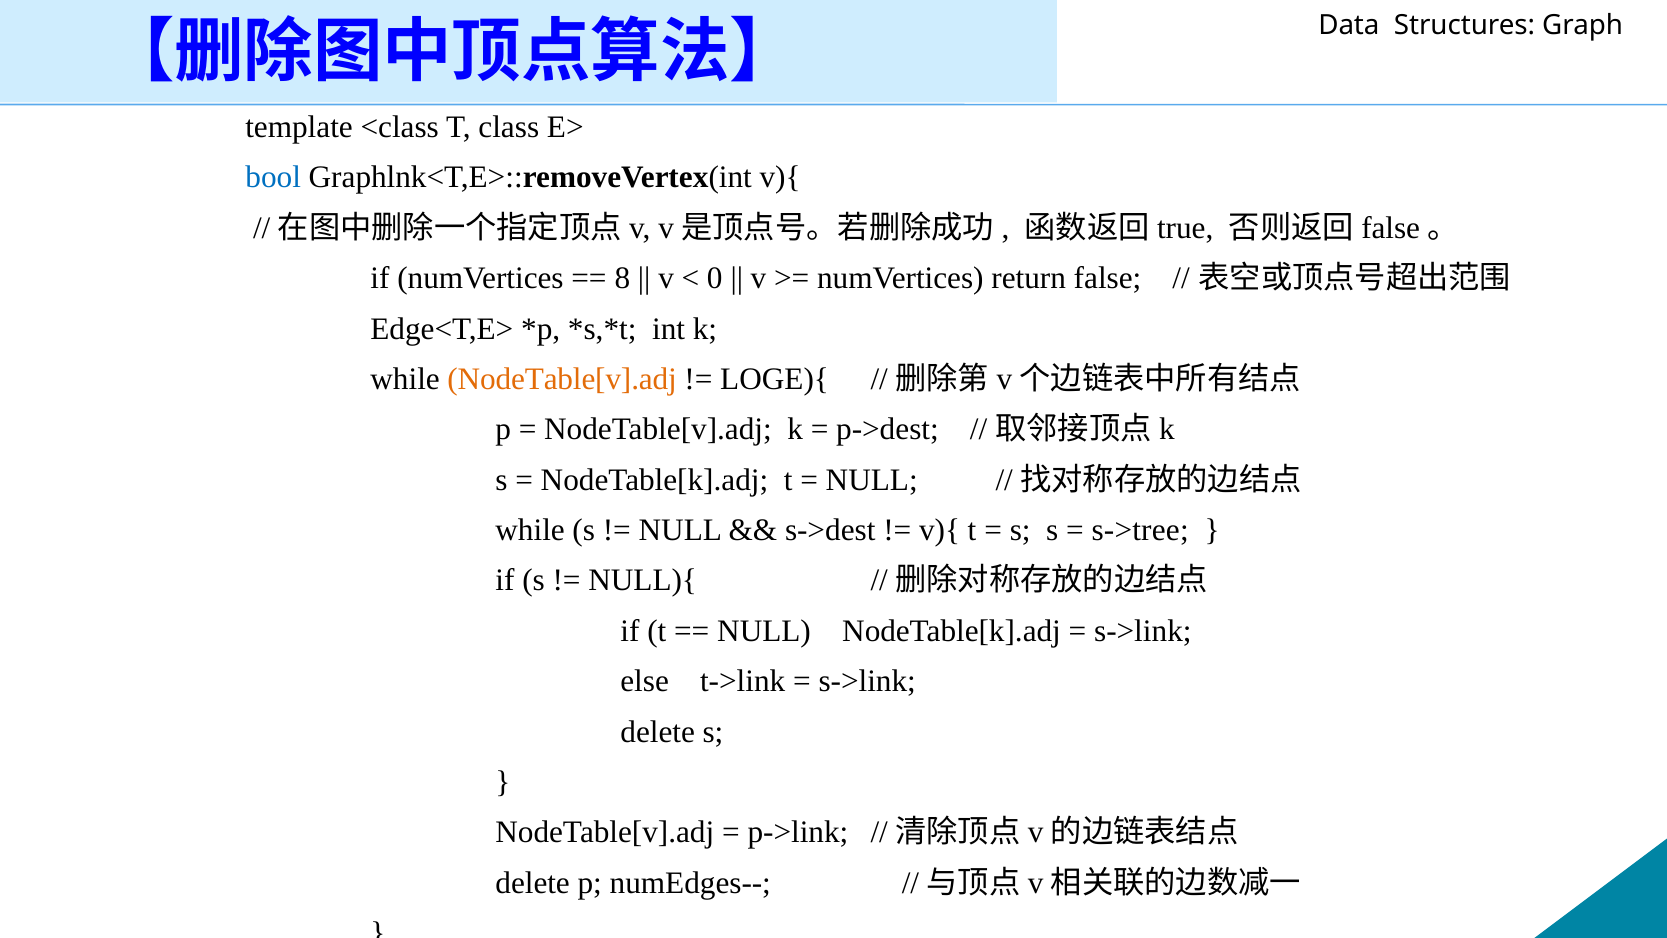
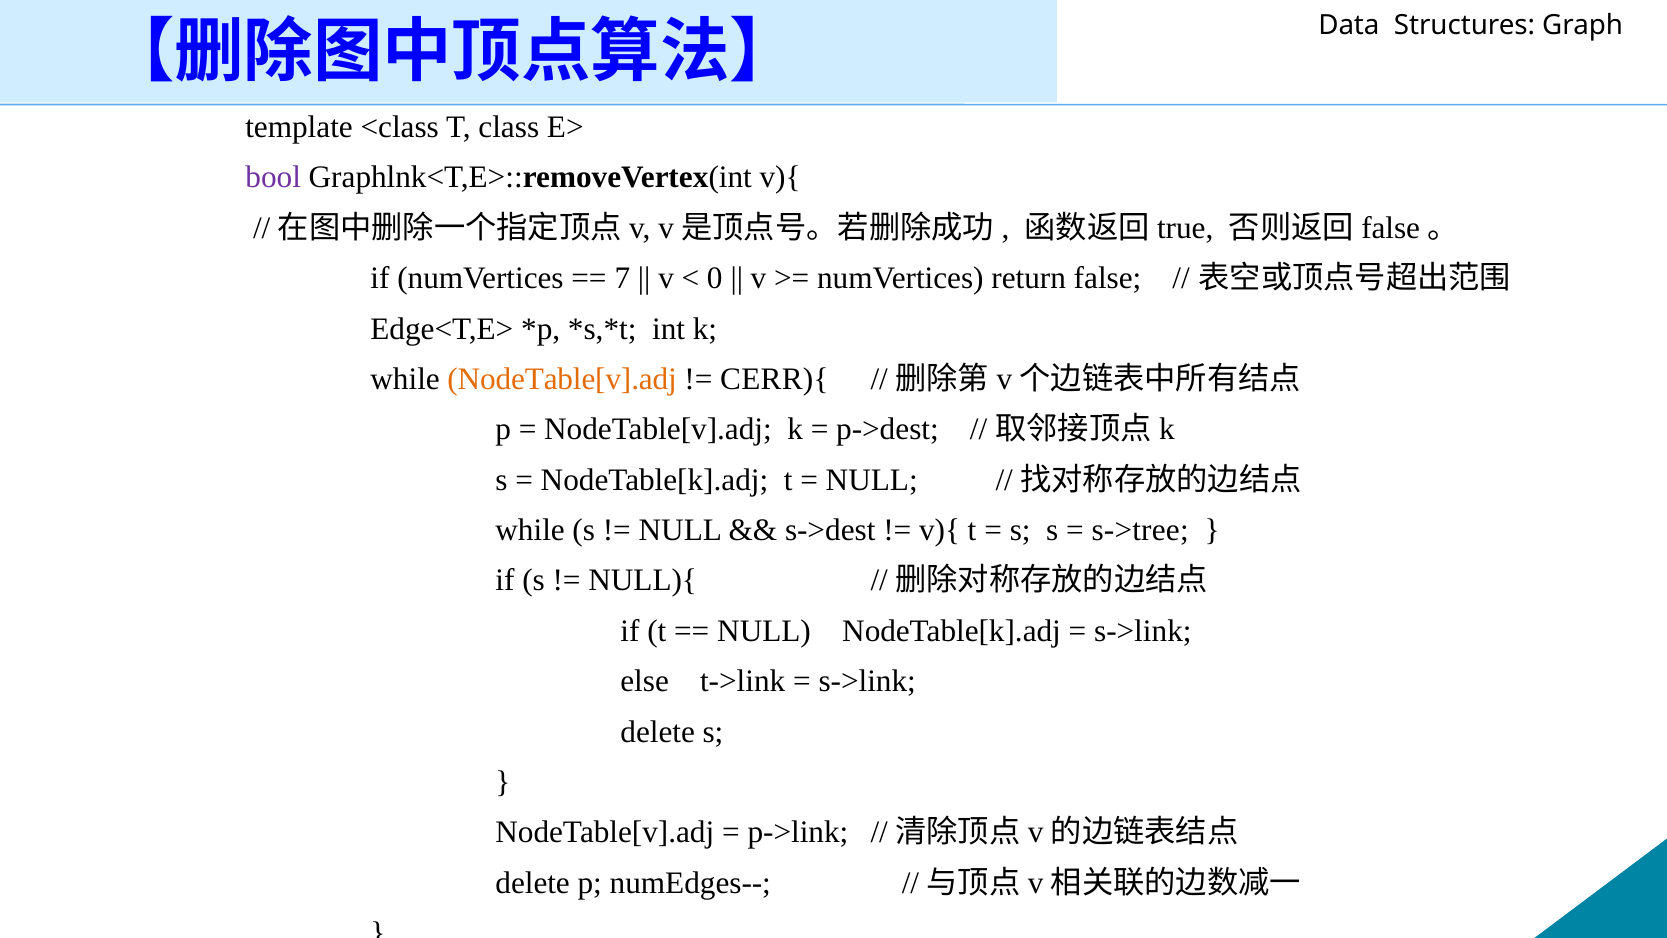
bool colour: blue -> purple
8: 8 -> 7
LOGE){: LOGE){ -> CERR){
